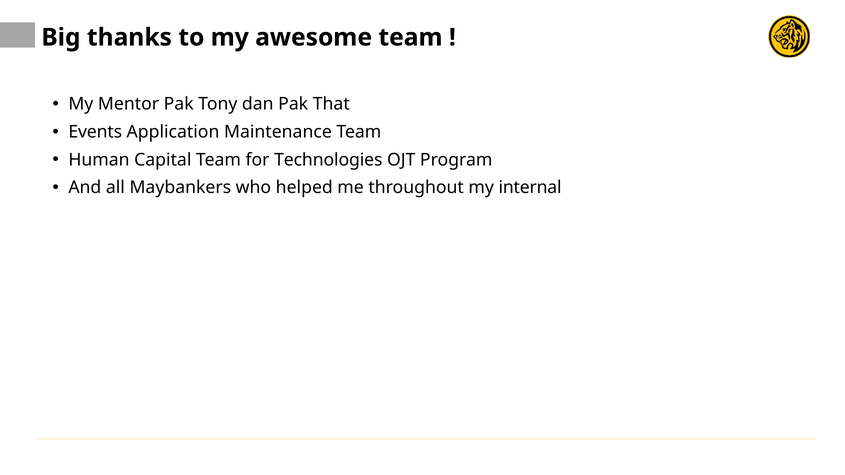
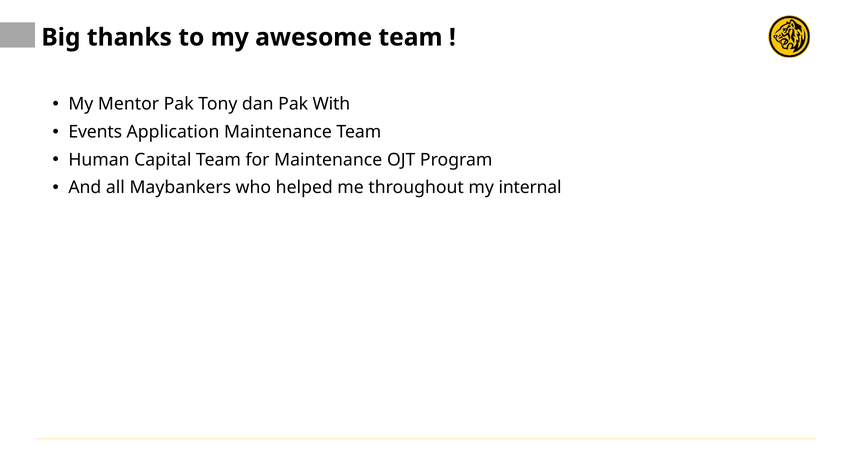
That: That -> With
for Technologies: Technologies -> Maintenance
